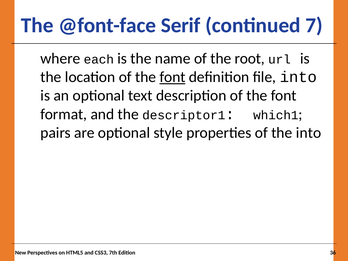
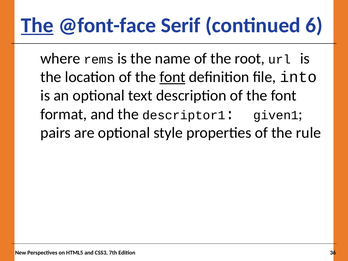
The at (37, 25) underline: none -> present
7: 7 -> 6
each: each -> rems
which1: which1 -> given1
the into: into -> rule
